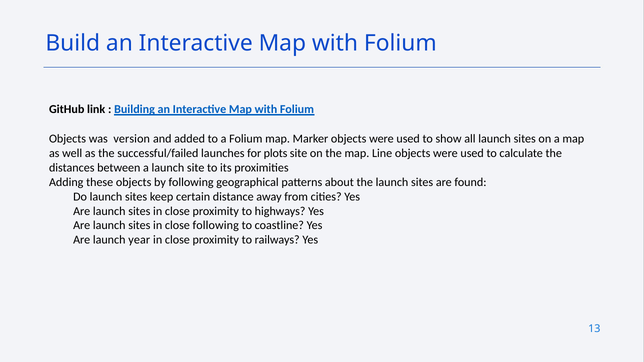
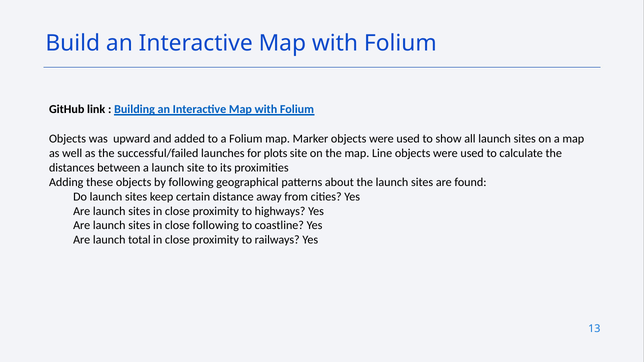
version: version -> upward
year: year -> total
